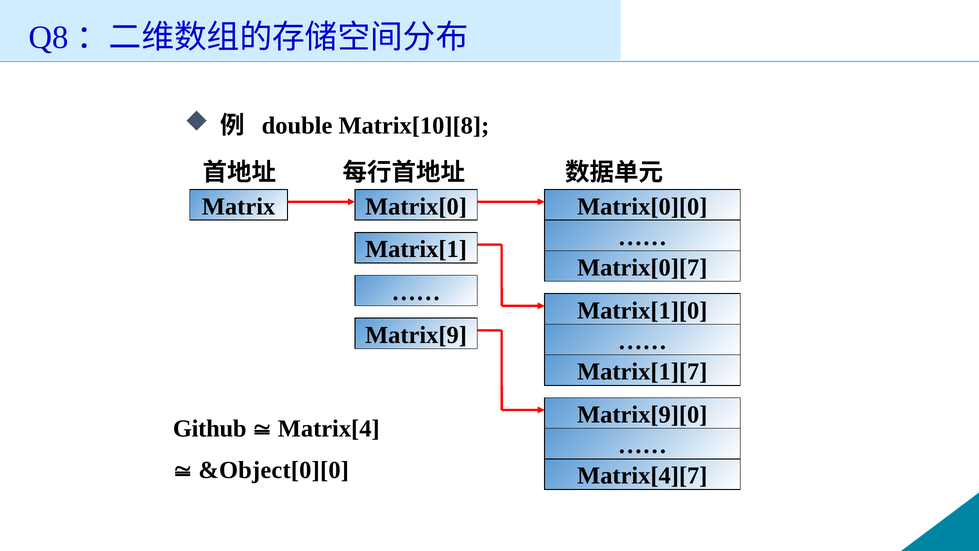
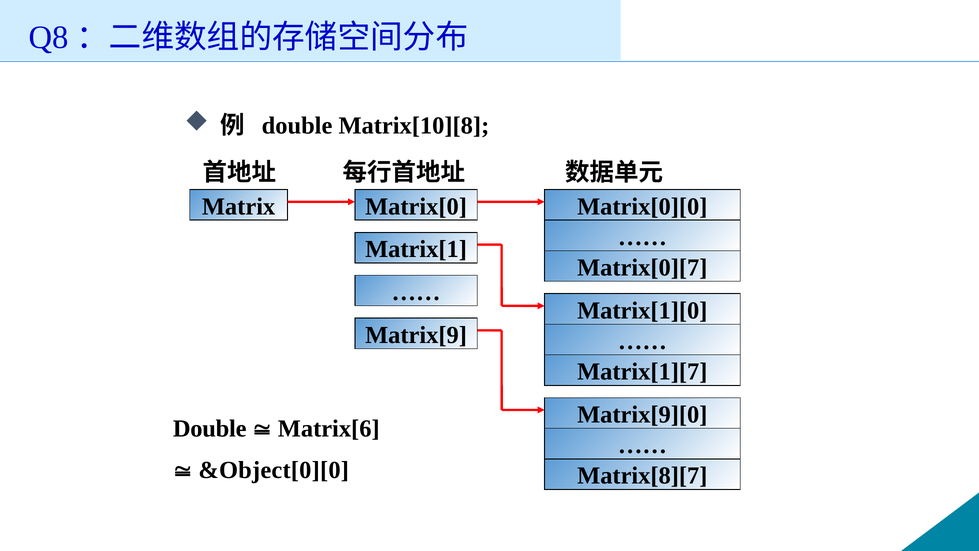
Github at (210, 428): Github -> Double
Matrix[4: Matrix[4 -> Matrix[6
Matrix[4][7: Matrix[4][7 -> Matrix[8][7
